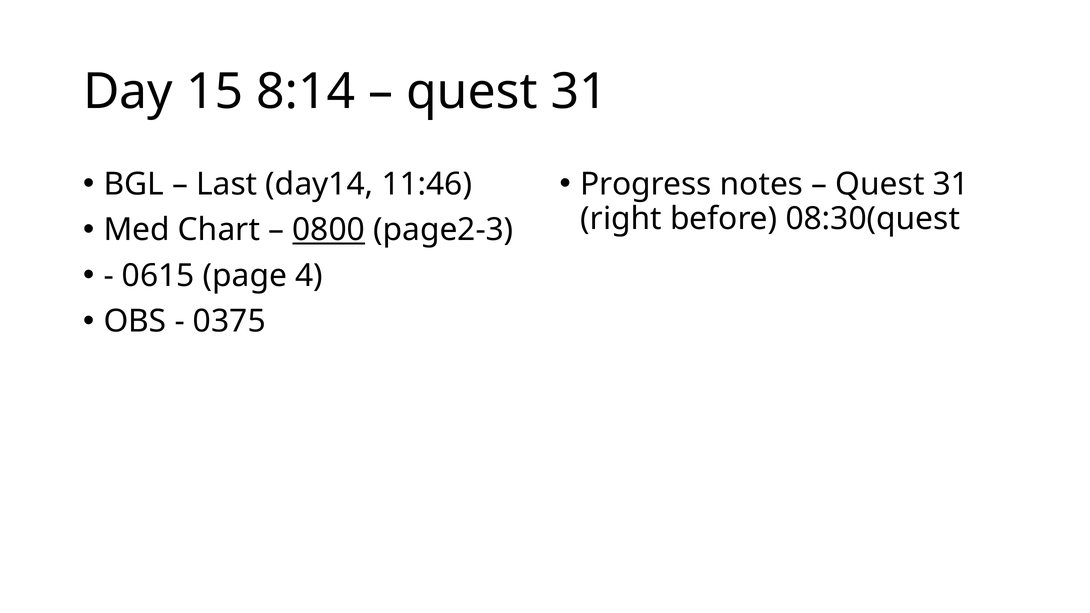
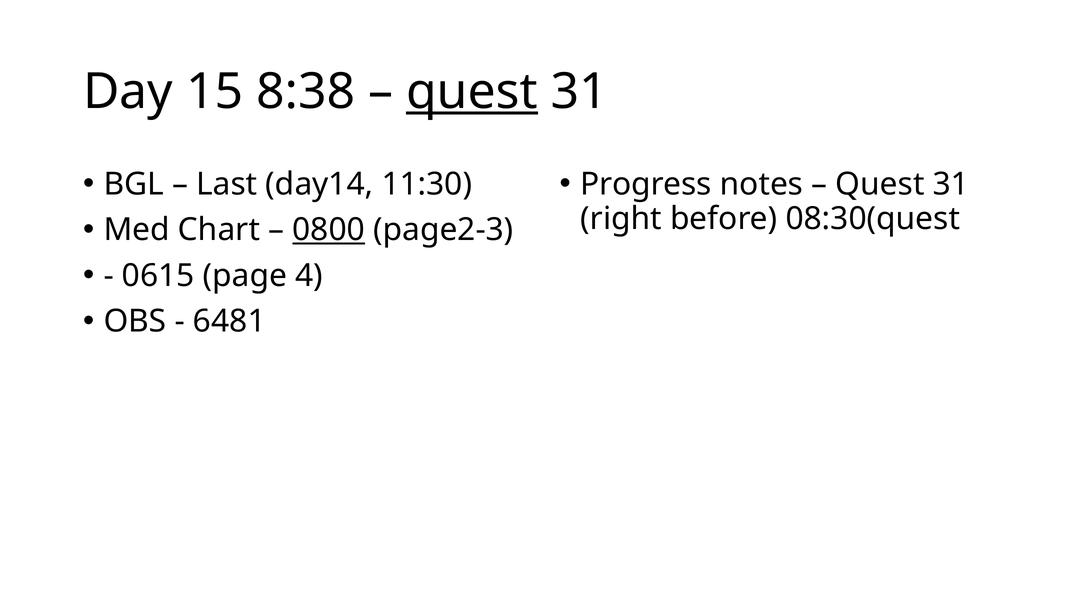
8:14: 8:14 -> 8:38
quest at (472, 92) underline: none -> present
11:46: 11:46 -> 11:30
0375: 0375 -> 6481
